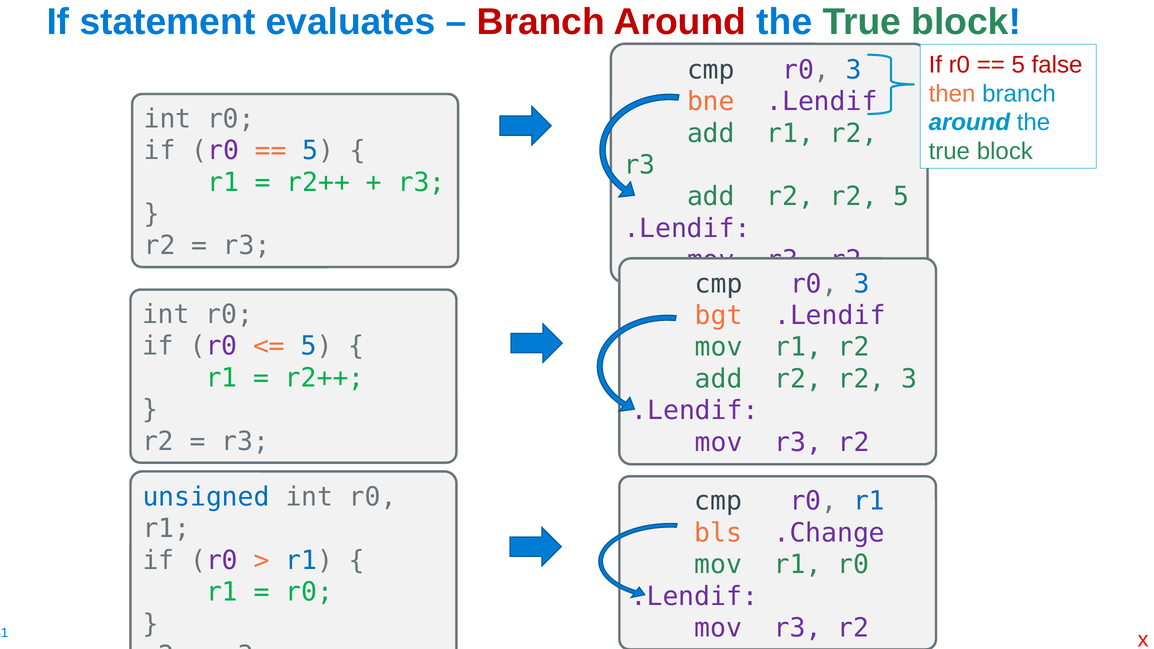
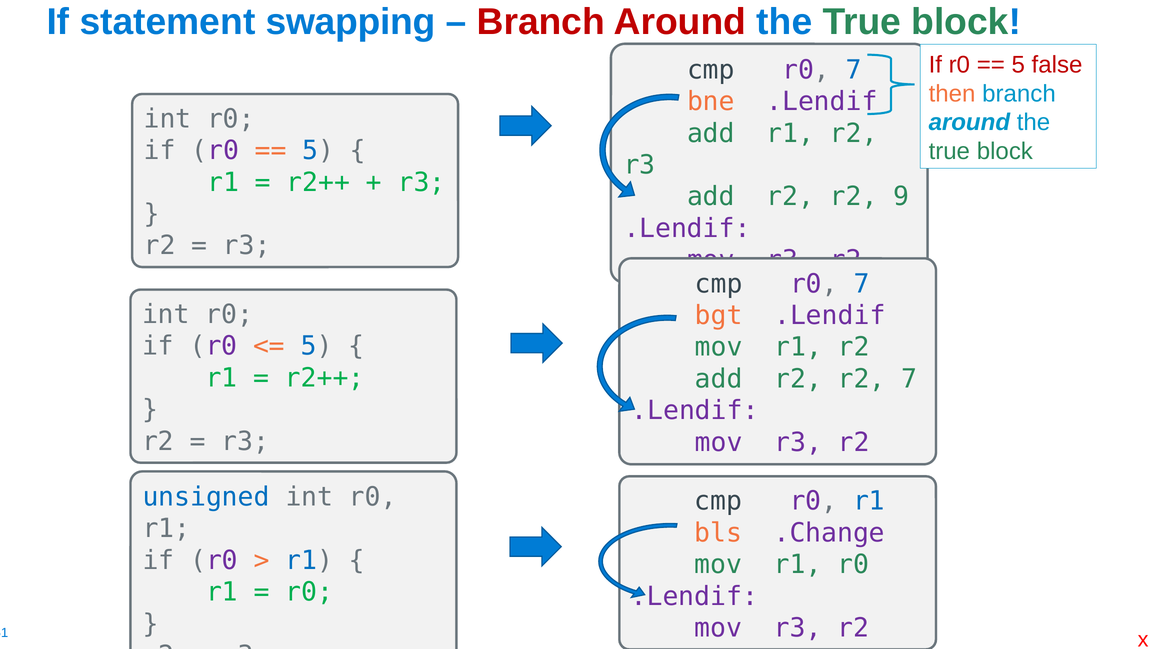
evaluates: evaluates -> swapping
3 at (854, 70): 3 -> 7
r2 5: 5 -> 9
3 at (862, 284): 3 -> 7
r2 3: 3 -> 7
